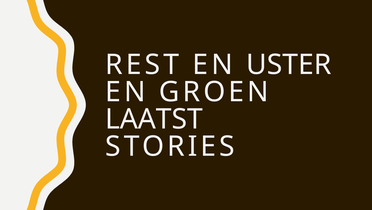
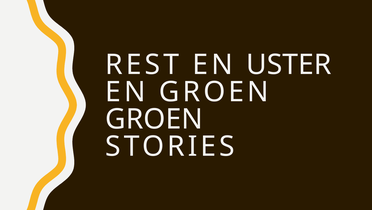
LAATST at (154, 119): LAATST -> GROEN
